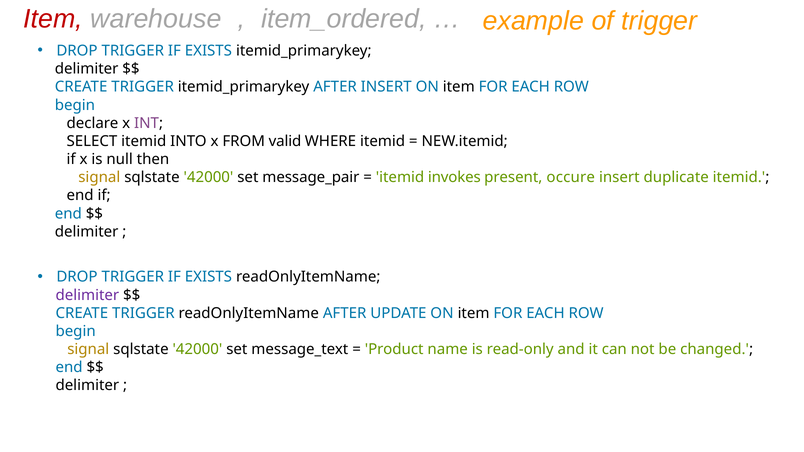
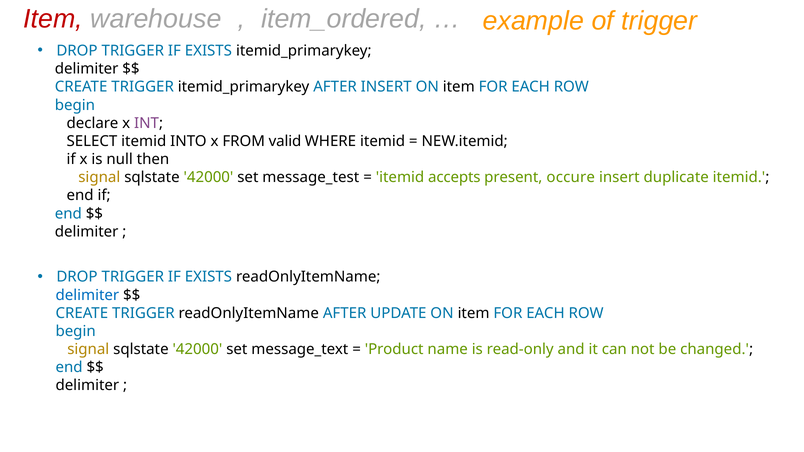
message_pair: message_pair -> message_test
invokes: invokes -> accepts
delimiter at (87, 295) colour: purple -> blue
